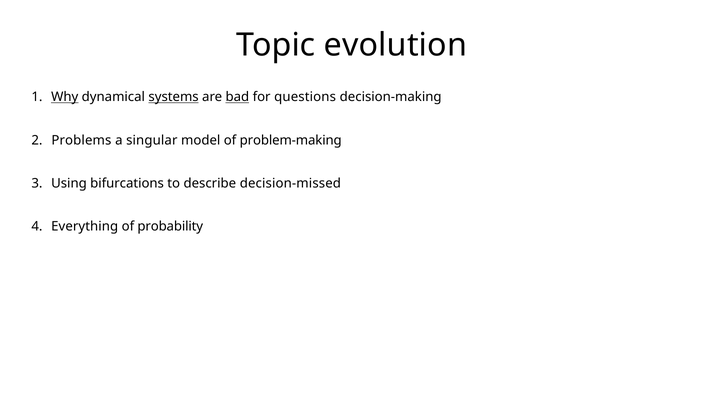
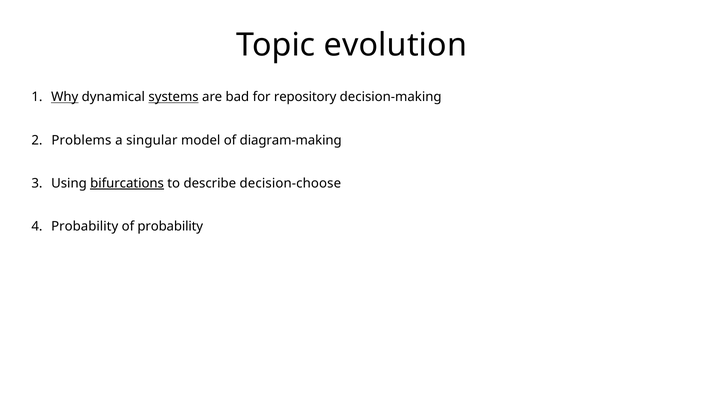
bad underline: present -> none
questions: questions -> repository
problem-making: problem-making -> diagram-making
bifurcations underline: none -> present
decision-missed: decision-missed -> decision-choose
Everything at (85, 227): Everything -> Probability
